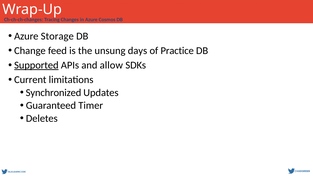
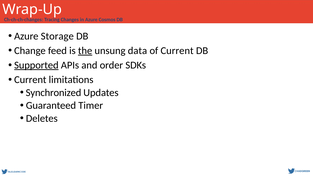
the underline: none -> present
days: days -> data
of Practice: Practice -> Current
allow: allow -> order
